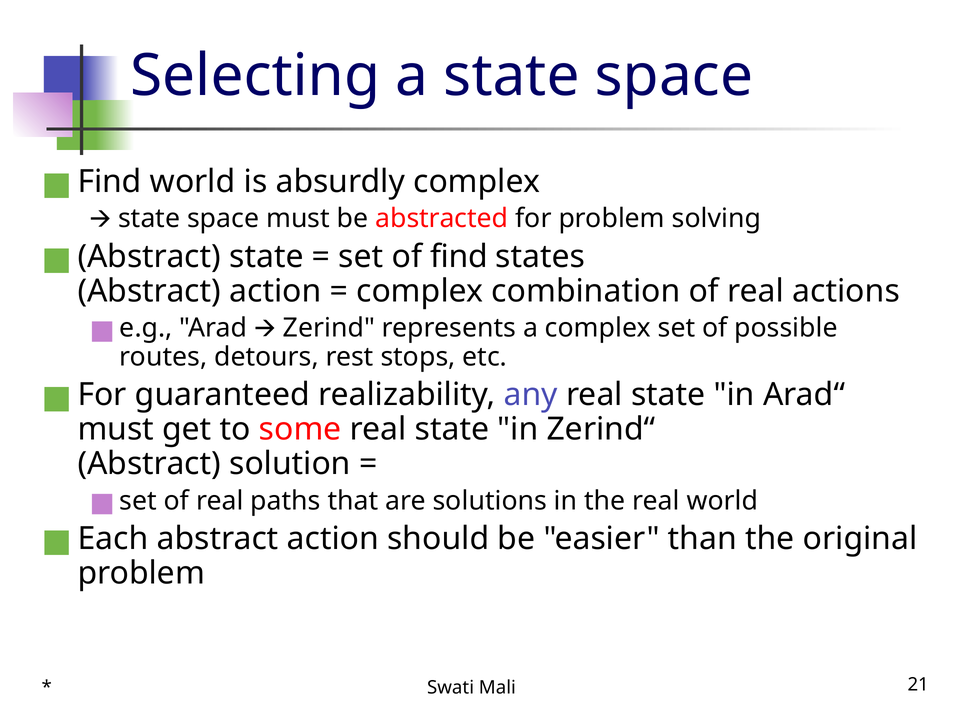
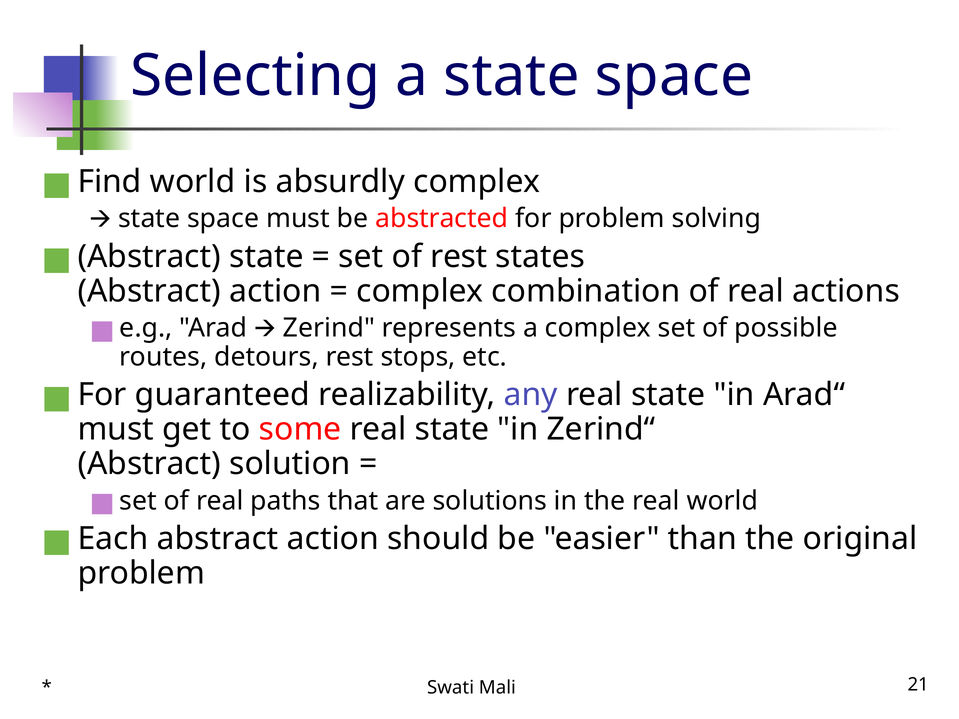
of find: find -> rest
